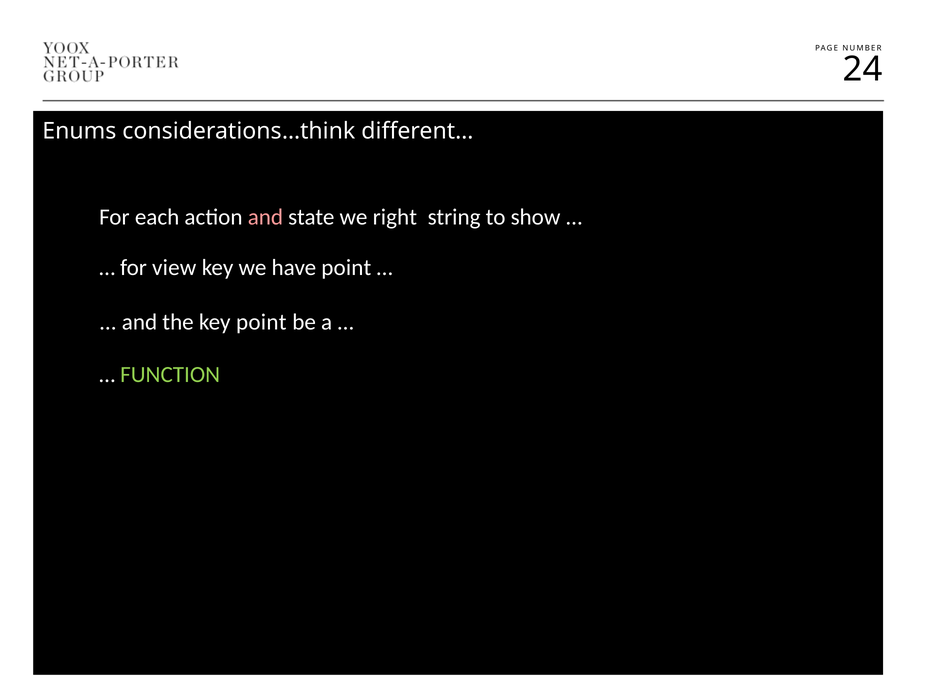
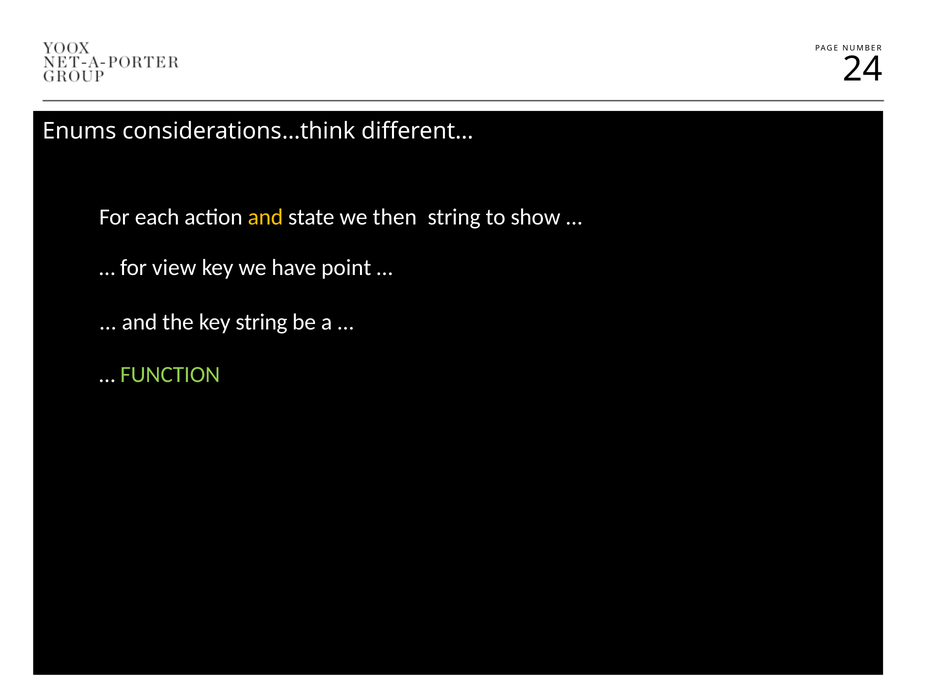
and at (265, 217) colour: pink -> yellow
right: right -> then
key point: point -> string
